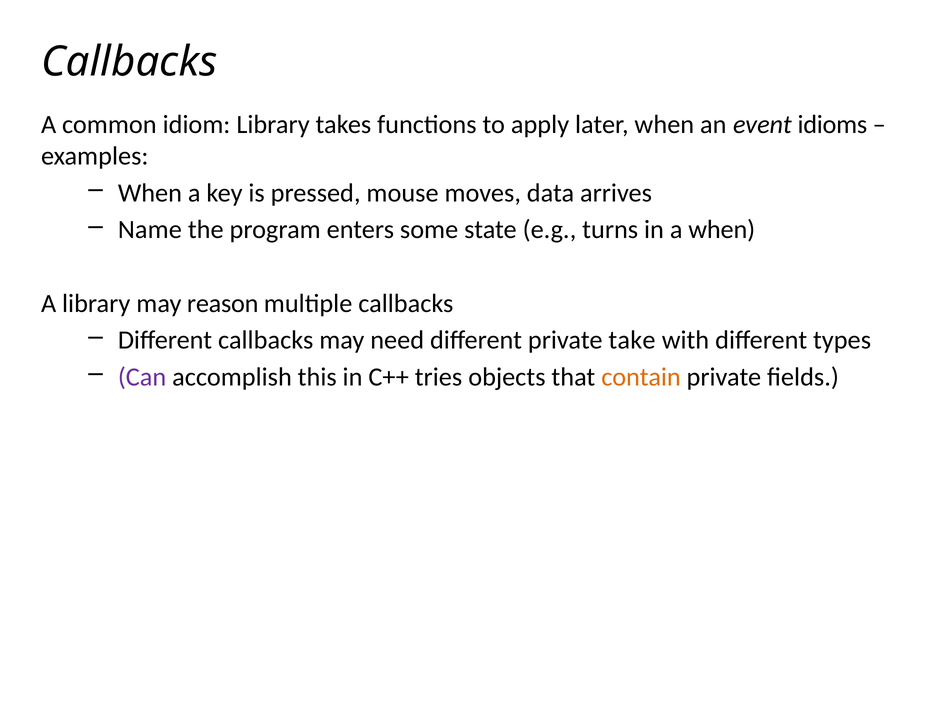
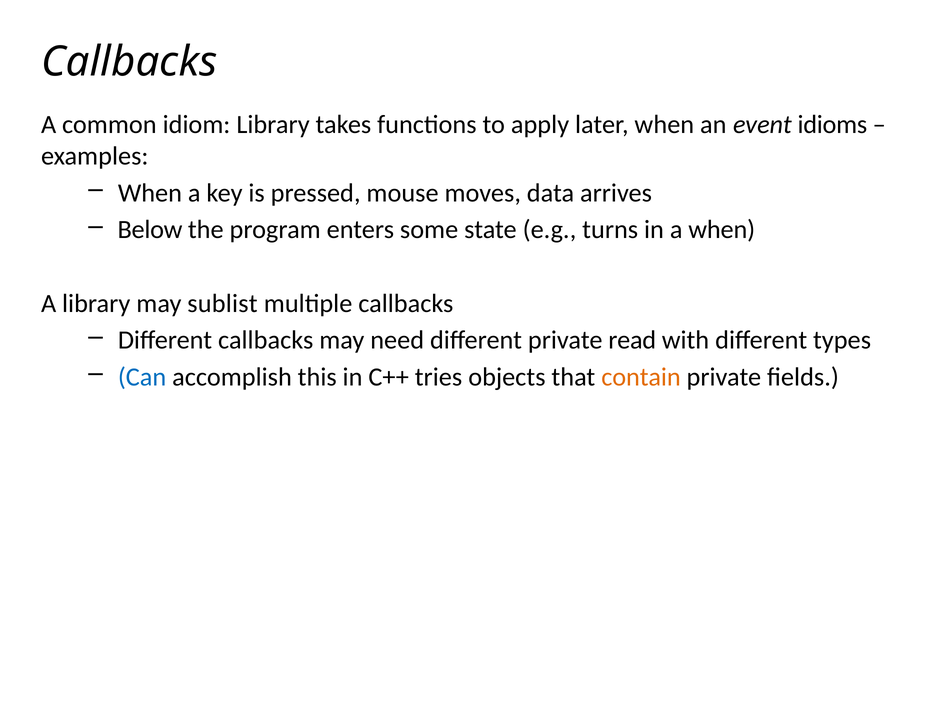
Name: Name -> Below
reason: reason -> sublist
take: take -> read
Can colour: purple -> blue
